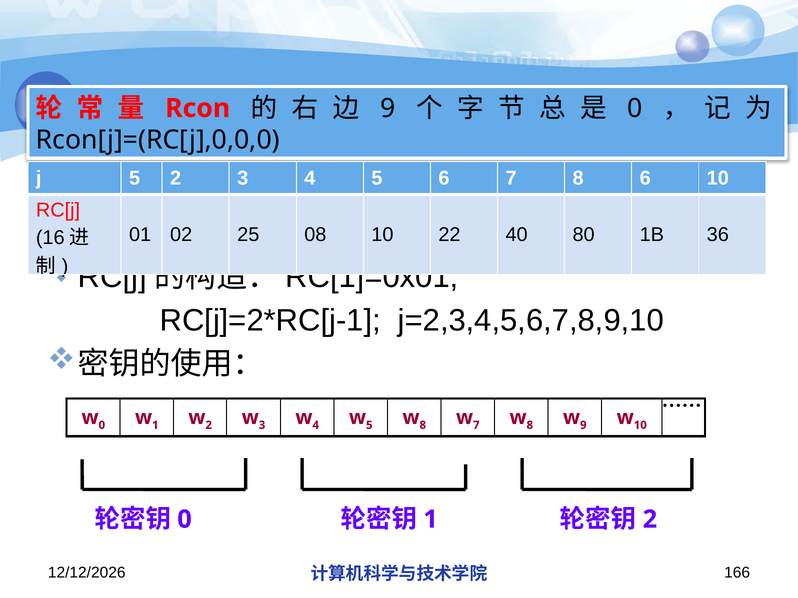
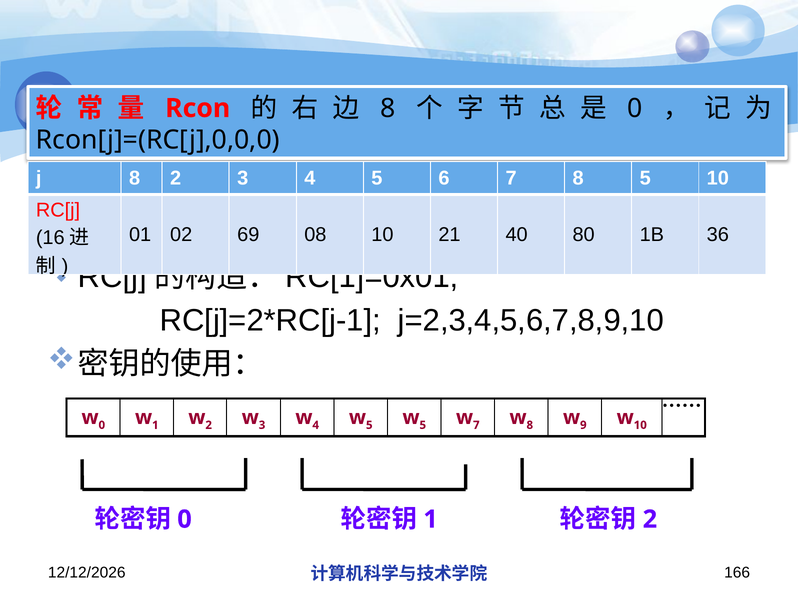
9 at (388, 108): 9 -> 8
j 5: 5 -> 8
8 6: 6 -> 5
25: 25 -> 69
22: 22 -> 21
8 at (423, 425): 8 -> 5
